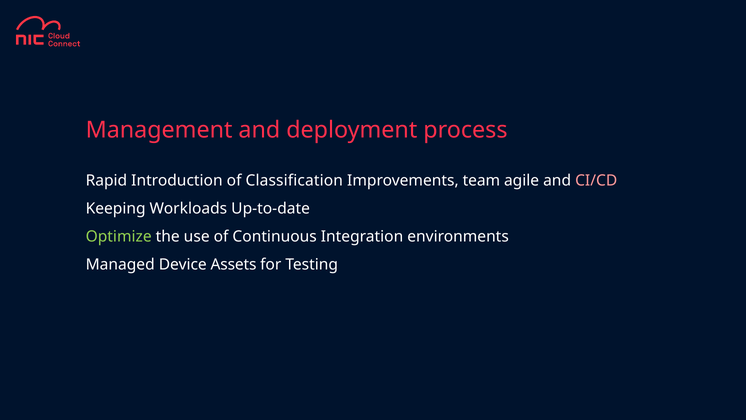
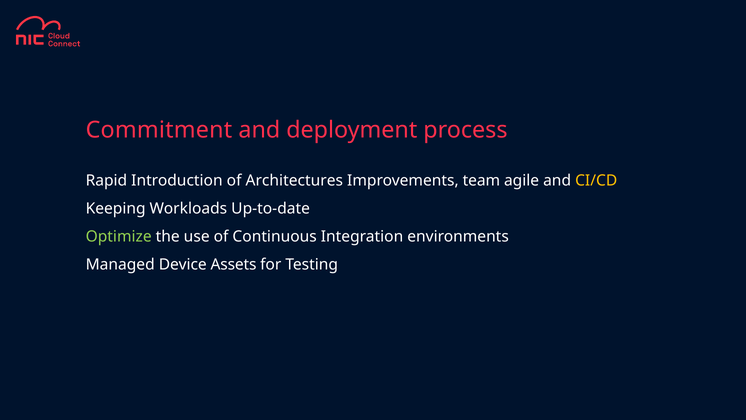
Management: Management -> Commitment
Classification: Classification -> Architectures
CI/CD colour: pink -> yellow
